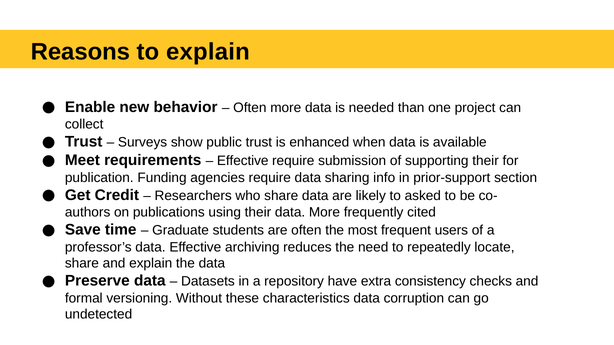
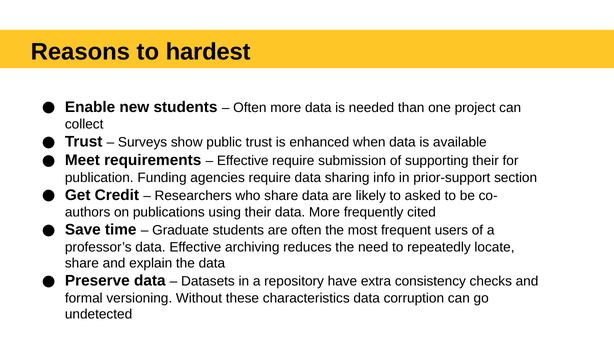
to explain: explain -> hardest
new behavior: behavior -> students
